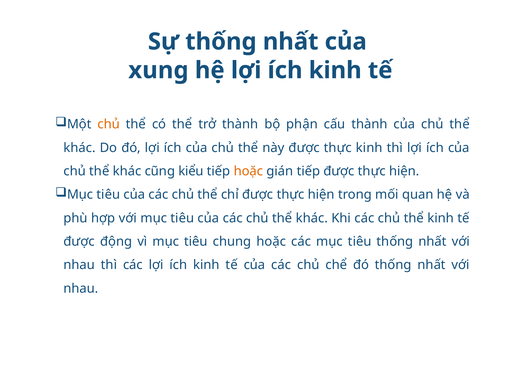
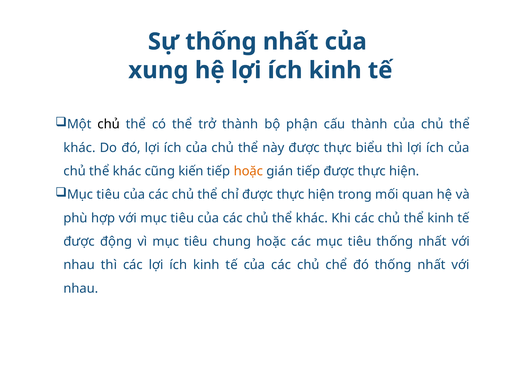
chủ at (109, 124) colour: orange -> black
thực kinh: kinh -> biểu
kiểu: kiểu -> kiến
